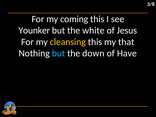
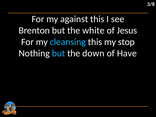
coming: coming -> against
Younker: Younker -> Brenton
cleansing colour: yellow -> light blue
that: that -> stop
